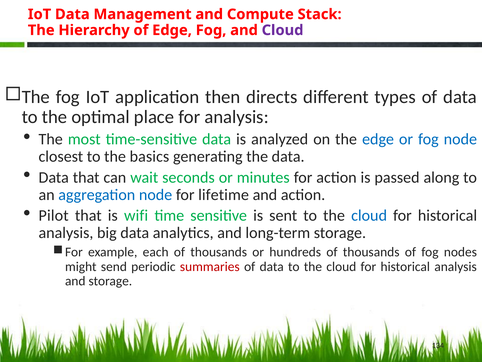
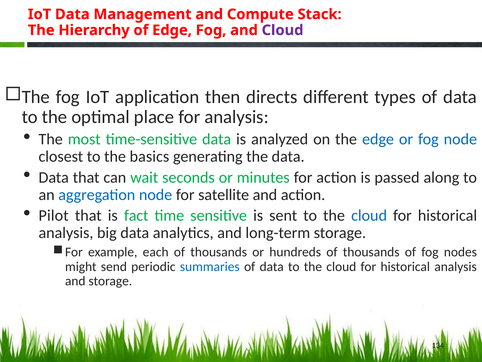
lifetime: lifetime -> satellite
wifi: wifi -> fact
summaries colour: red -> blue
